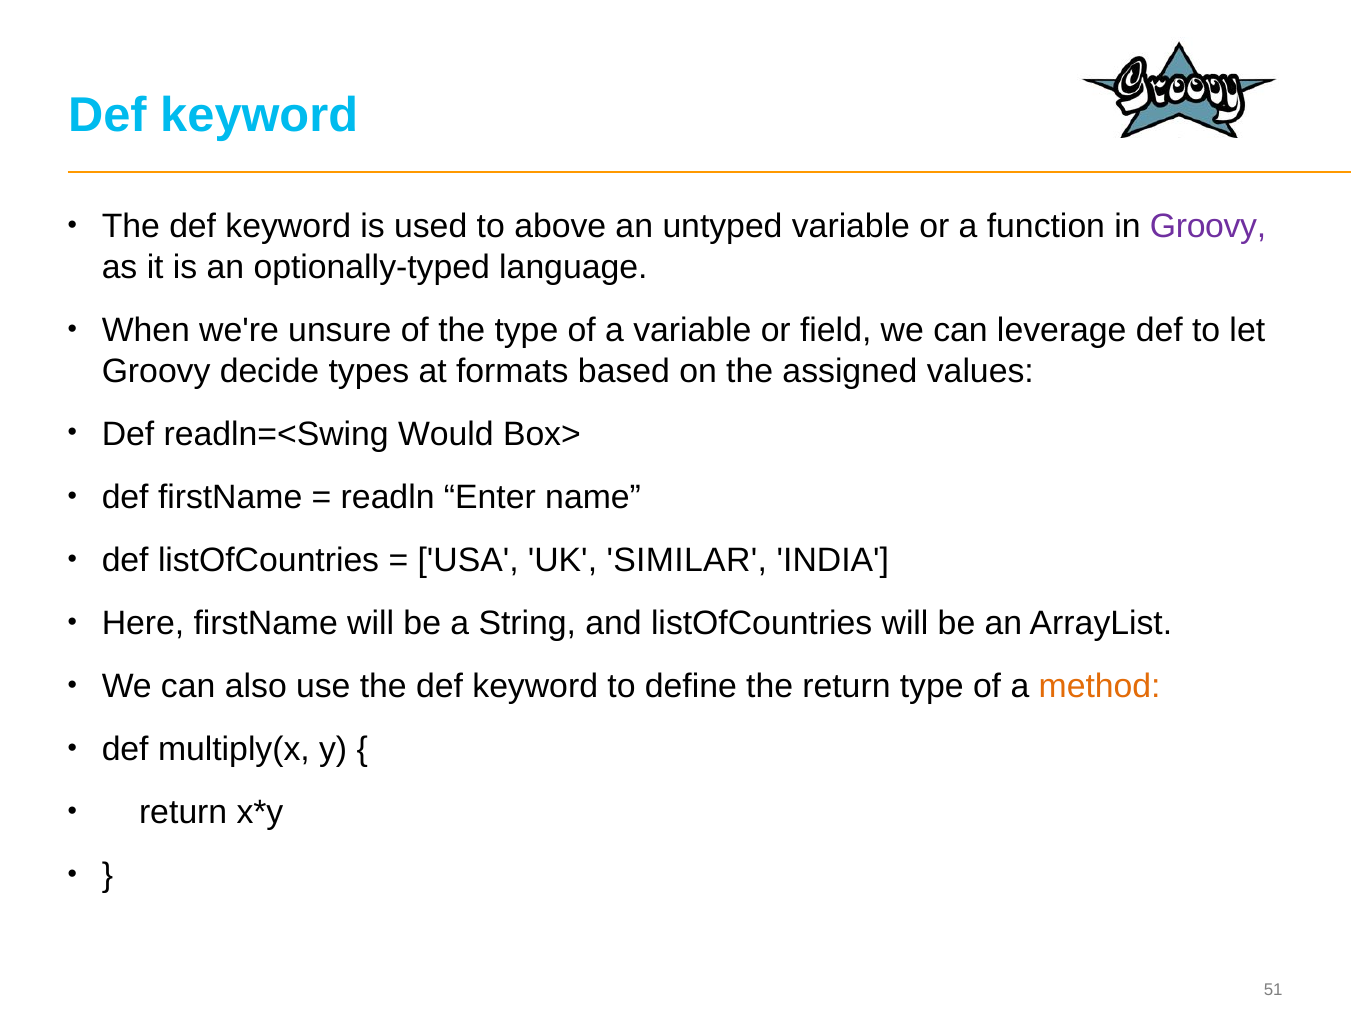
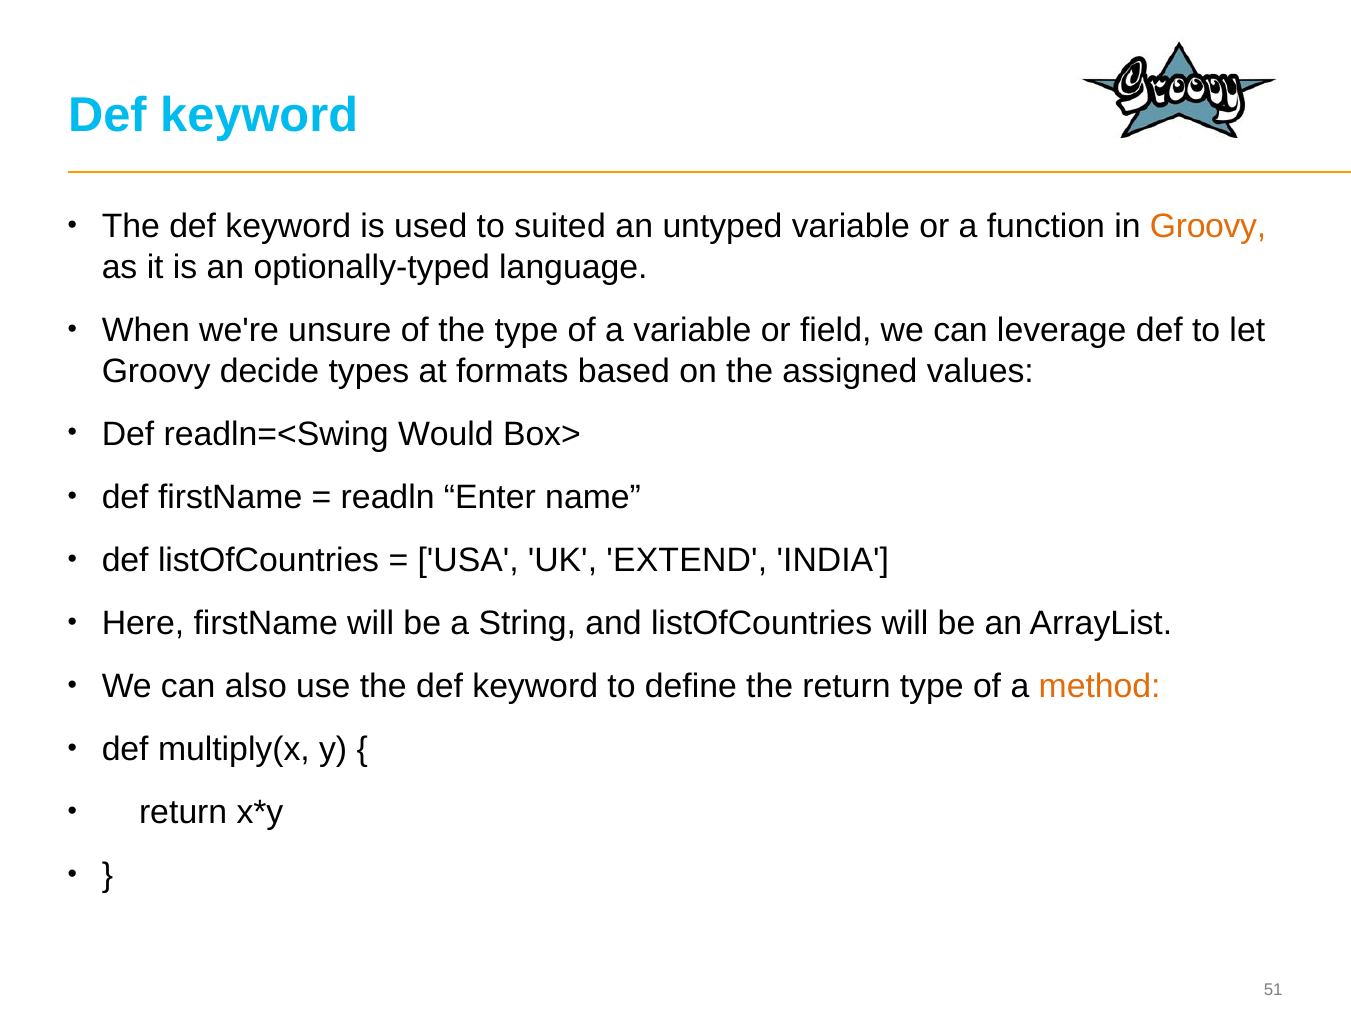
above: above -> suited
Groovy at (1208, 227) colour: purple -> orange
SIMILAR: SIMILAR -> EXTEND
